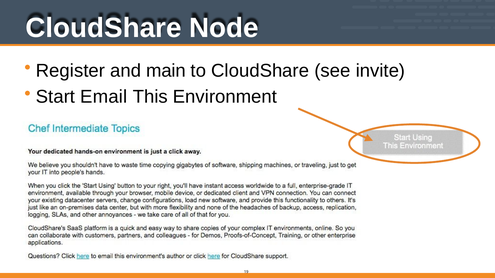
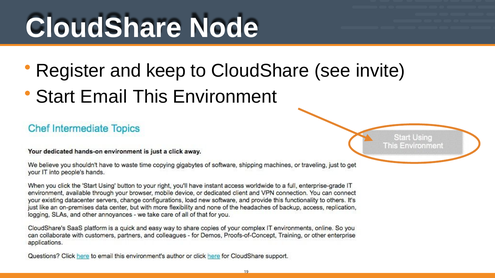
main: main -> keep
